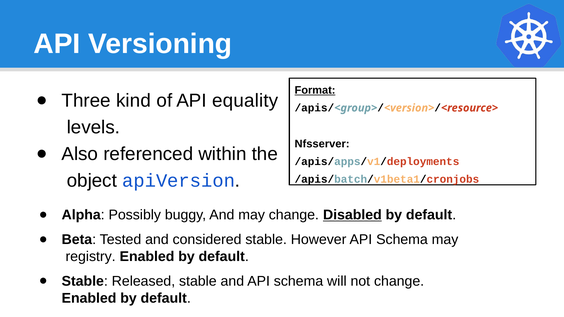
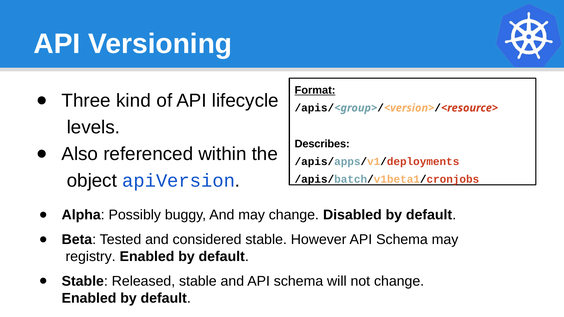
equality: equality -> lifecycle
Nfsserver: Nfsserver -> Describes
Disabled underline: present -> none
